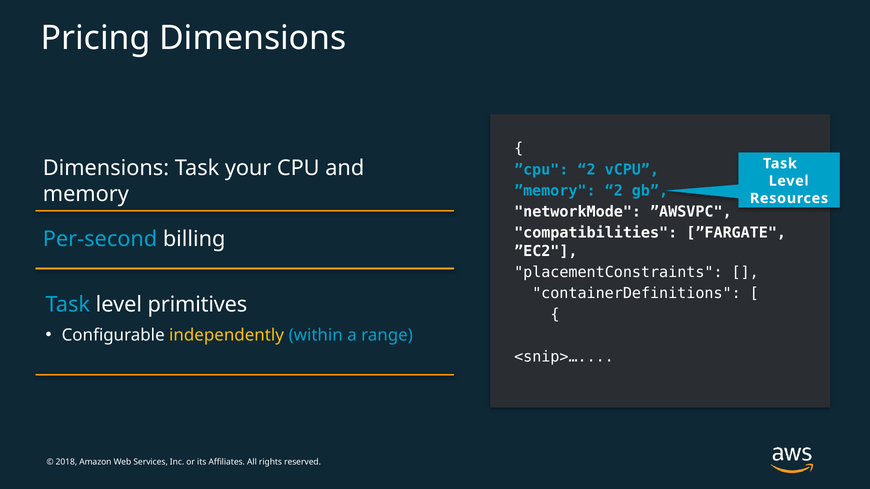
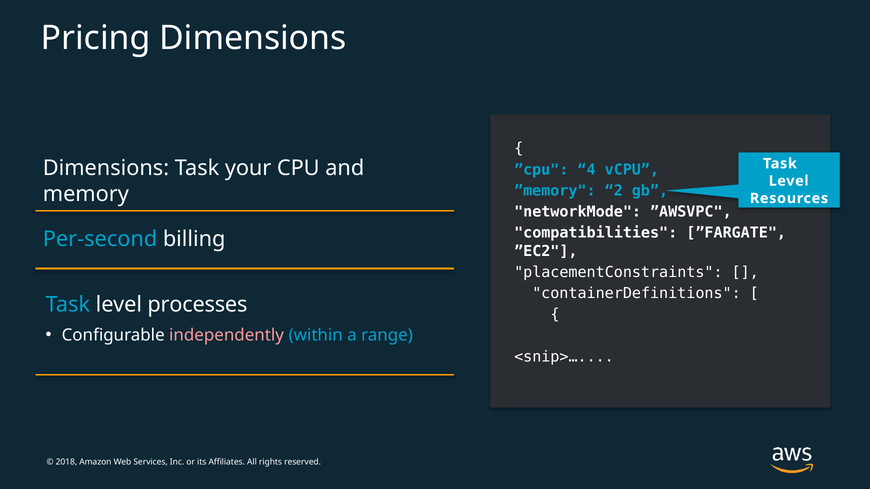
”cpu 2: 2 -> 4
primitives: primitives -> processes
independently colour: yellow -> pink
